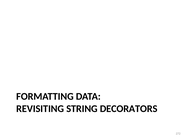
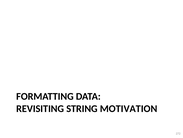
DECORATORS: DECORATORS -> MOTIVATION
